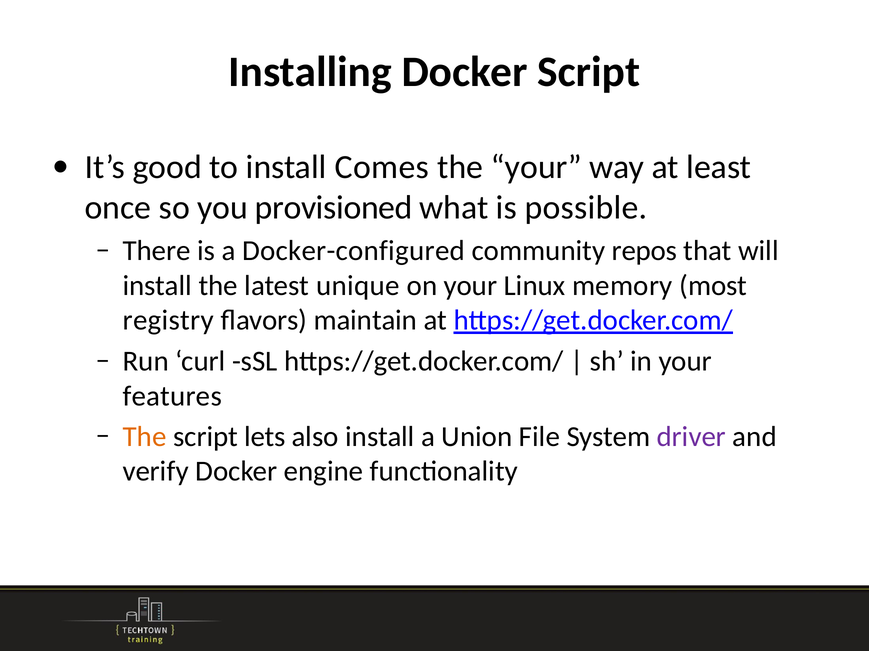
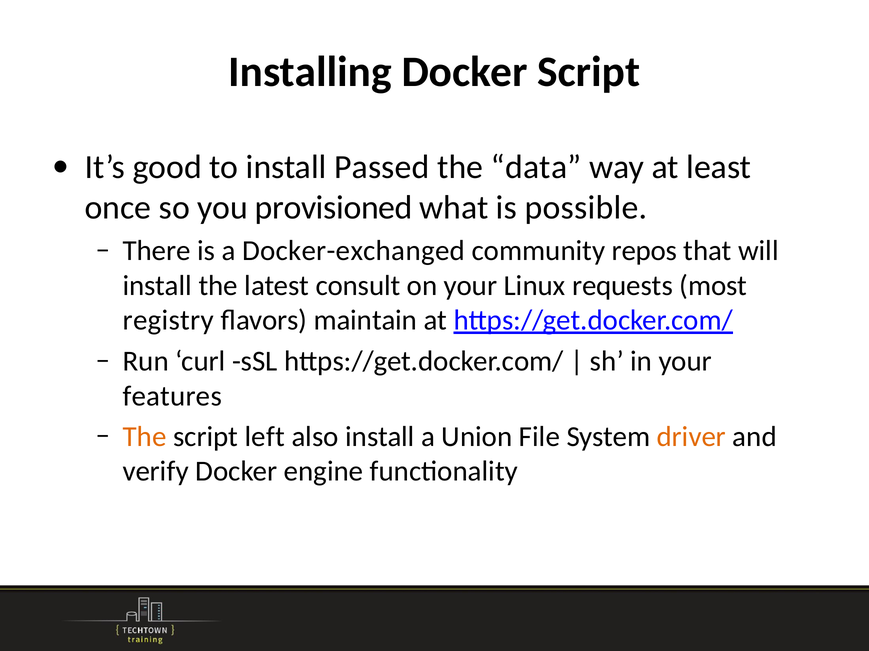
Comes: Comes -> Passed
the your: your -> data
Docker-configured: Docker-configured -> Docker-exchanged
unique: unique -> consult
memory: memory -> requests
lets: lets -> left
driver colour: purple -> orange
